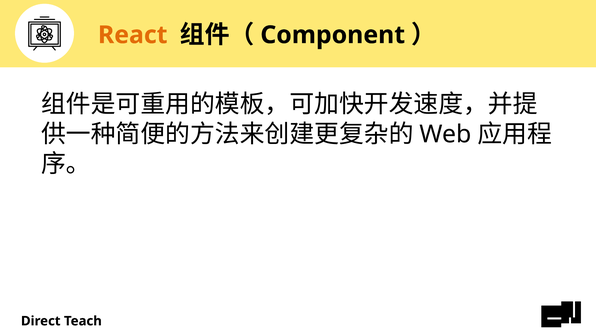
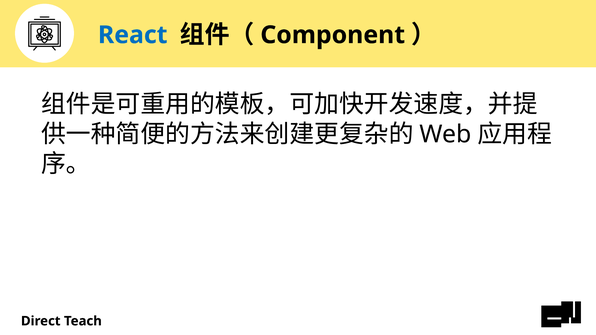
React colour: orange -> blue
